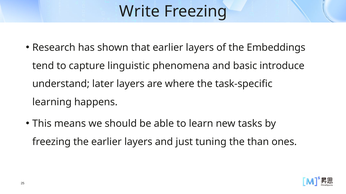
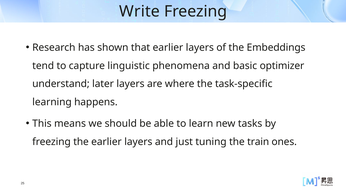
introduce: introduce -> optimizer
than: than -> train
